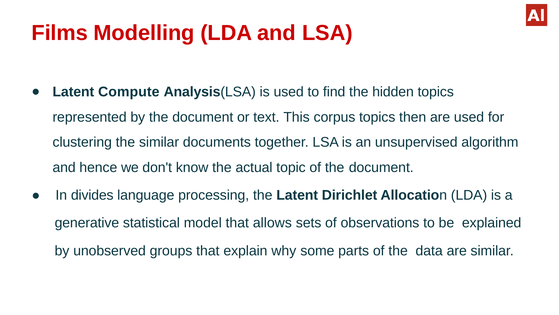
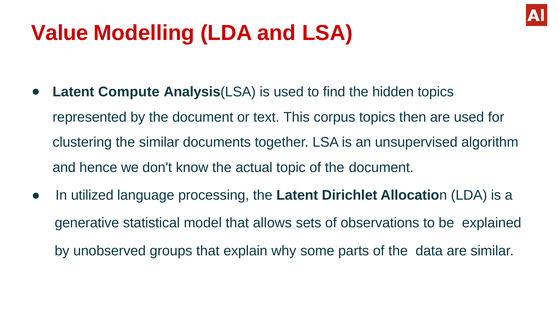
Films: Films -> Value
divides: divides -> utilized
